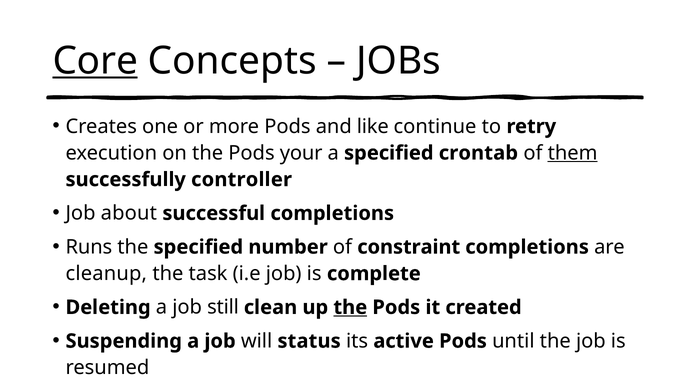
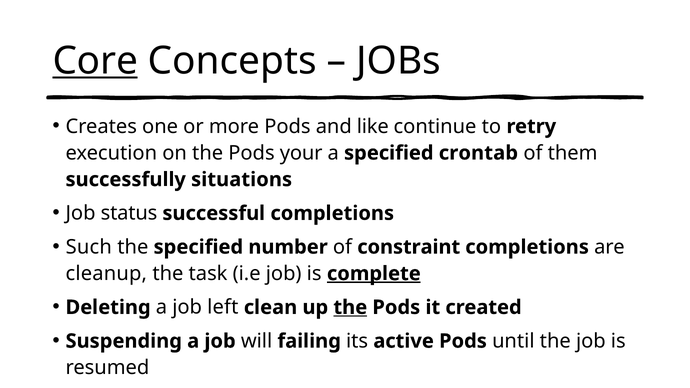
them underline: present -> none
controller: controller -> situations
about: about -> status
Runs: Runs -> Such
complete underline: none -> present
still: still -> left
status: status -> failing
